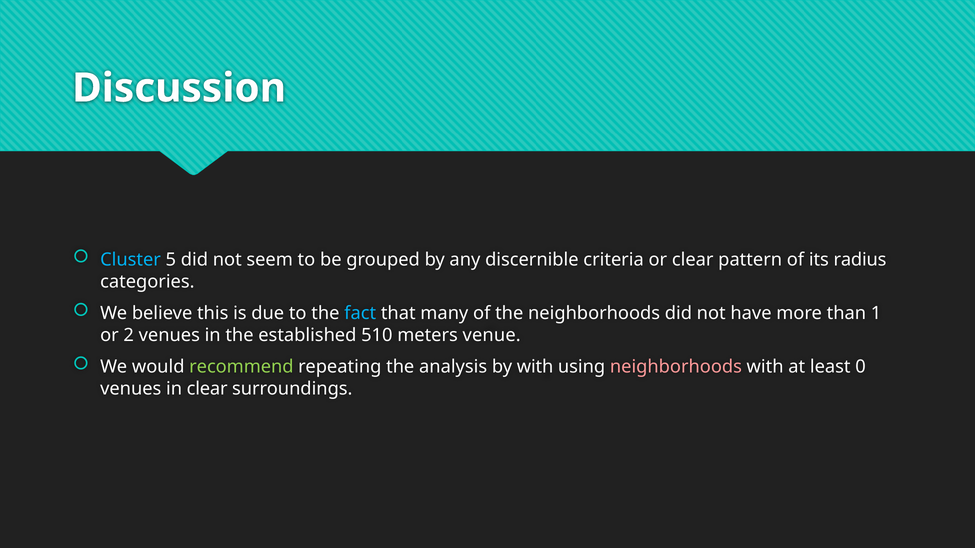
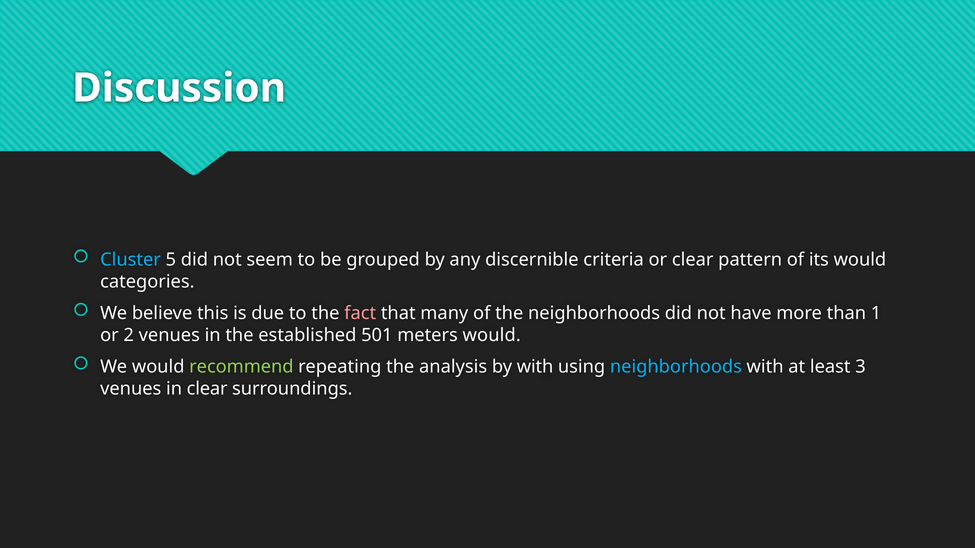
its radius: radius -> would
fact colour: light blue -> pink
510: 510 -> 501
meters venue: venue -> would
neighborhoods at (676, 367) colour: pink -> light blue
0: 0 -> 3
